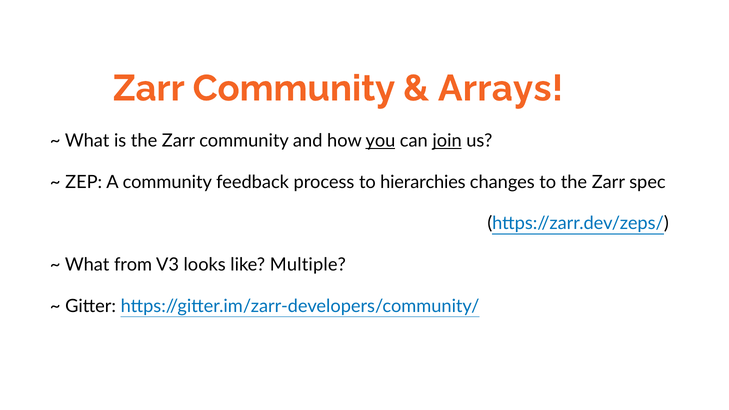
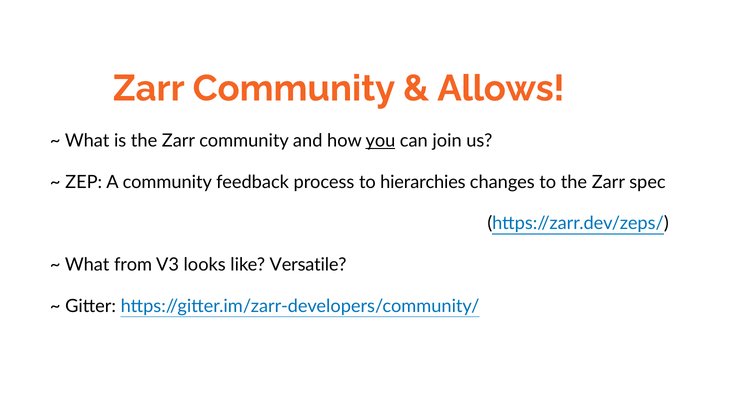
Arrays: Arrays -> Allows
join underline: present -> none
Multiple: Multiple -> Versatile
